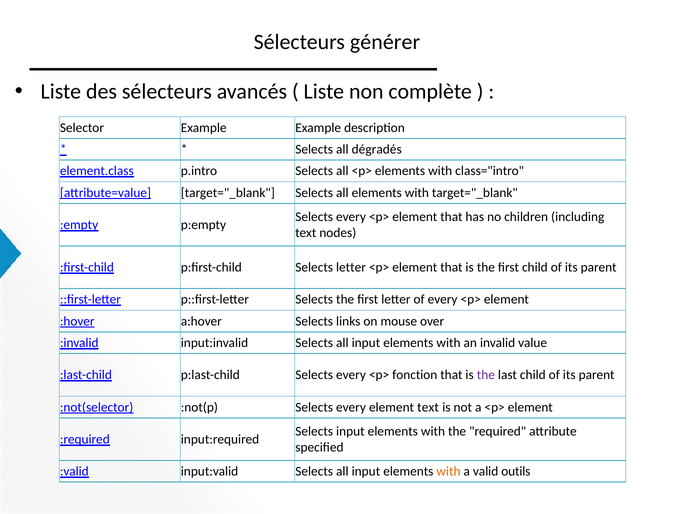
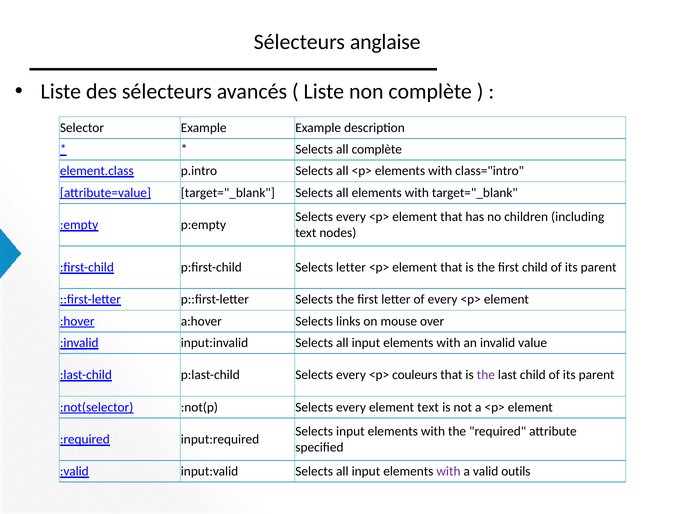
générer: générer -> anglaise
all dégradés: dégradés -> complète
fonction: fonction -> couleurs
with at (448, 471) colour: orange -> purple
